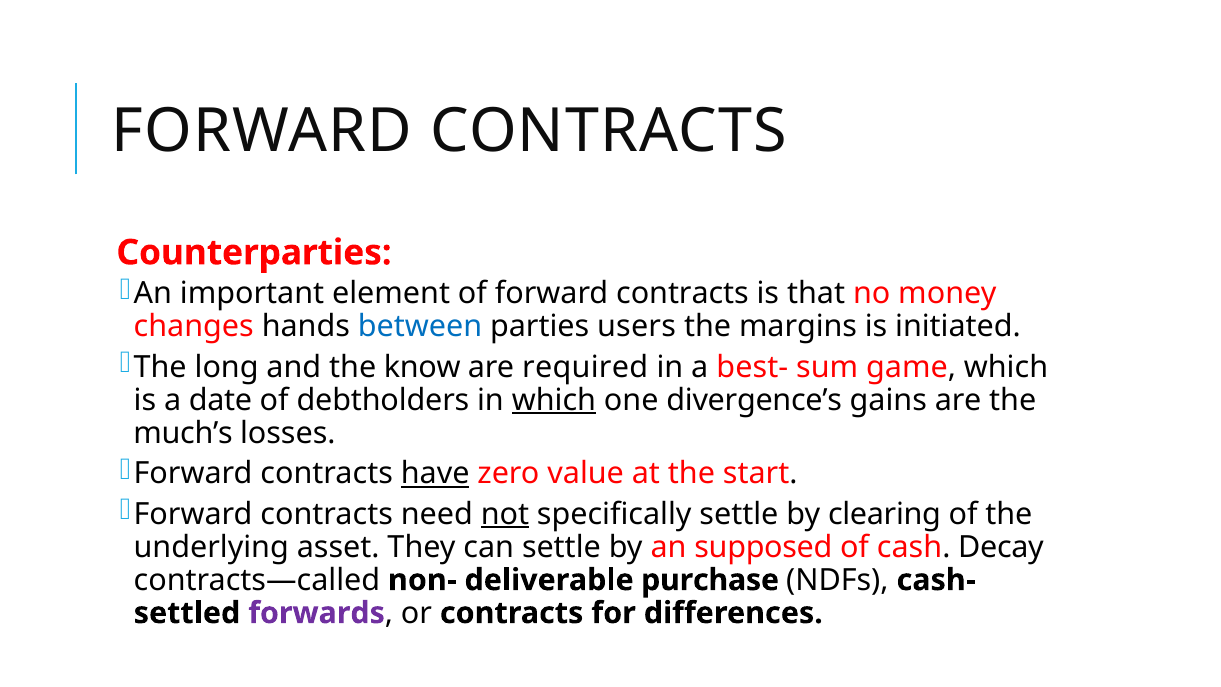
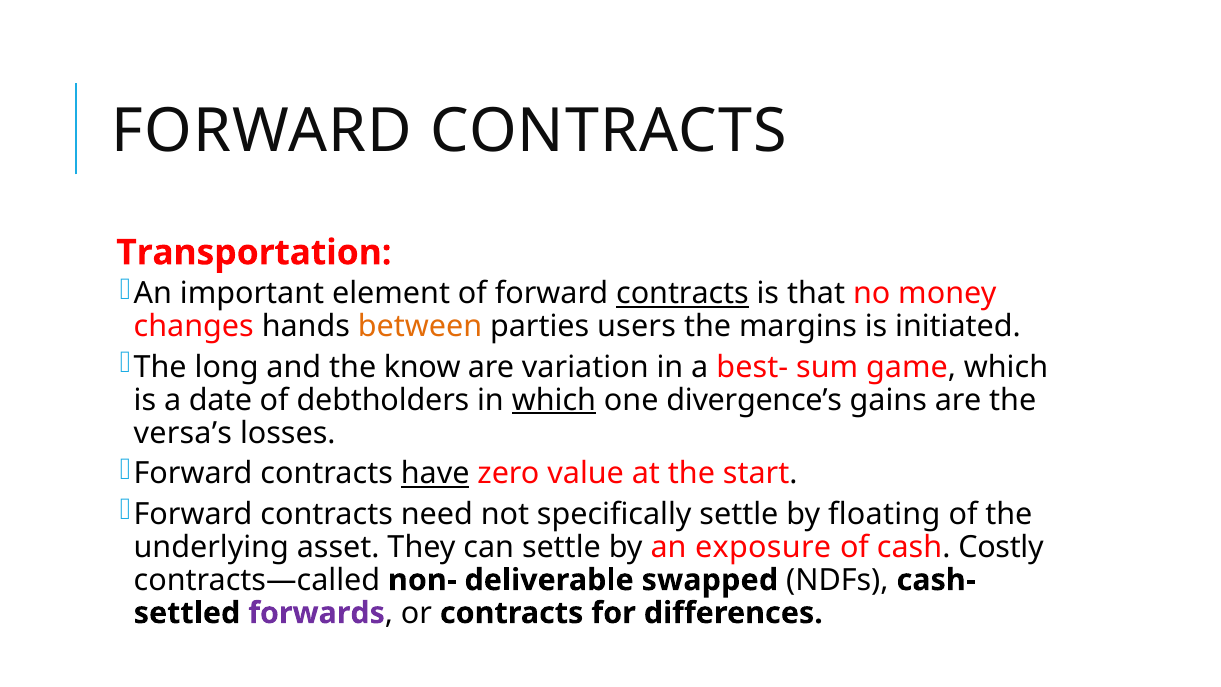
Counterparties: Counterparties -> Transportation
contracts at (682, 293) underline: none -> present
between colour: blue -> orange
required: required -> variation
much’s: much’s -> versa’s
not underline: present -> none
clearing: clearing -> floating
supposed: supposed -> exposure
Decay: Decay -> Costly
purchase: purchase -> swapped
